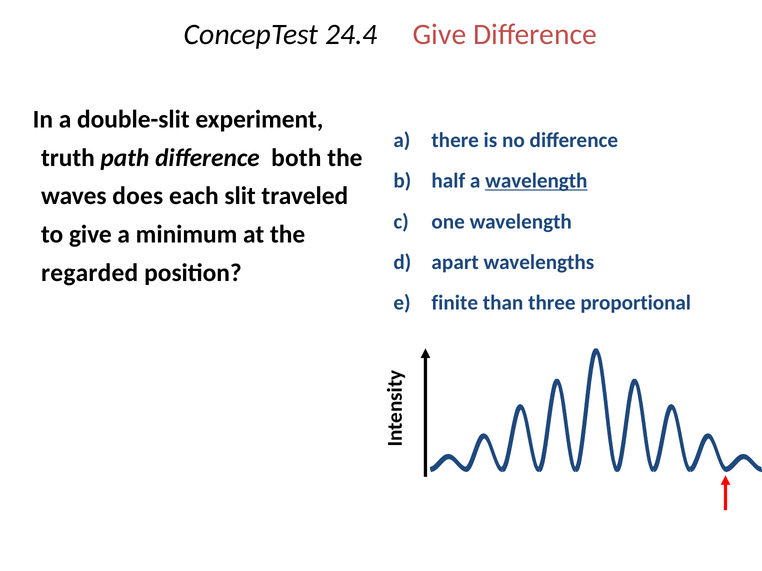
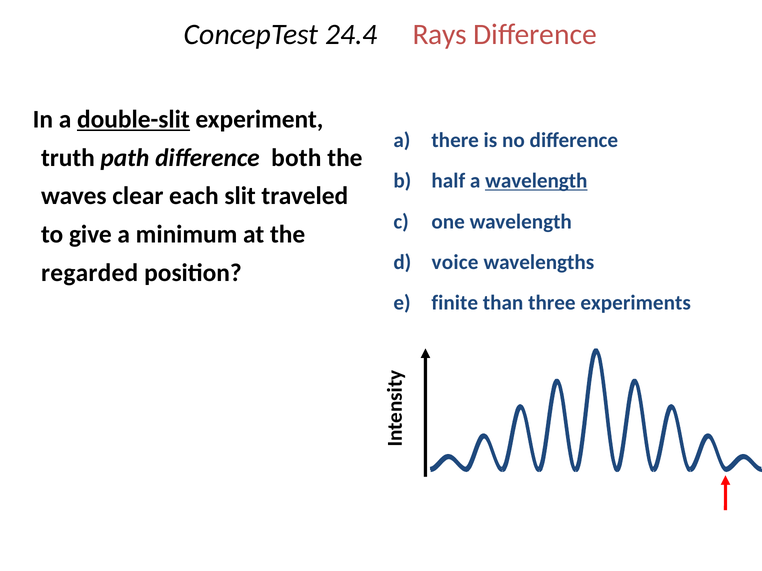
24.4 Give: Give -> Rays
double-slit underline: none -> present
does: does -> clear
apart: apart -> voice
proportional: proportional -> experiments
